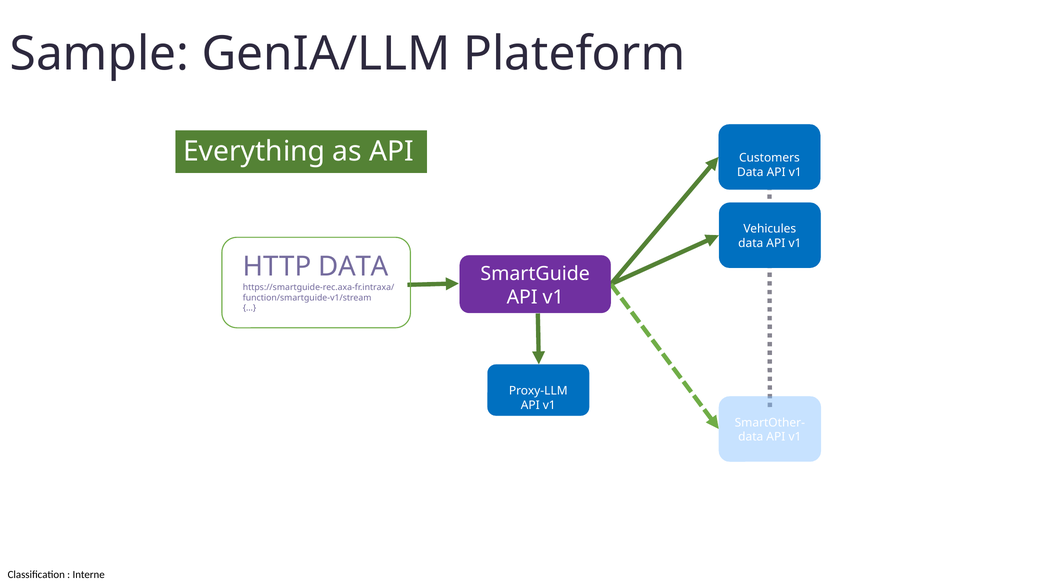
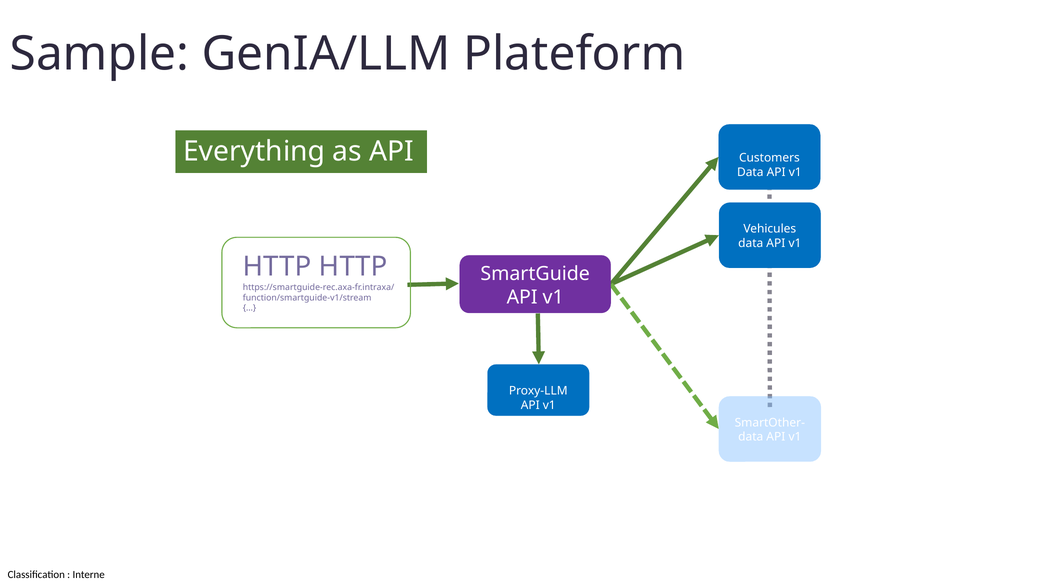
HTTP DATA: DATA -> HTTP
